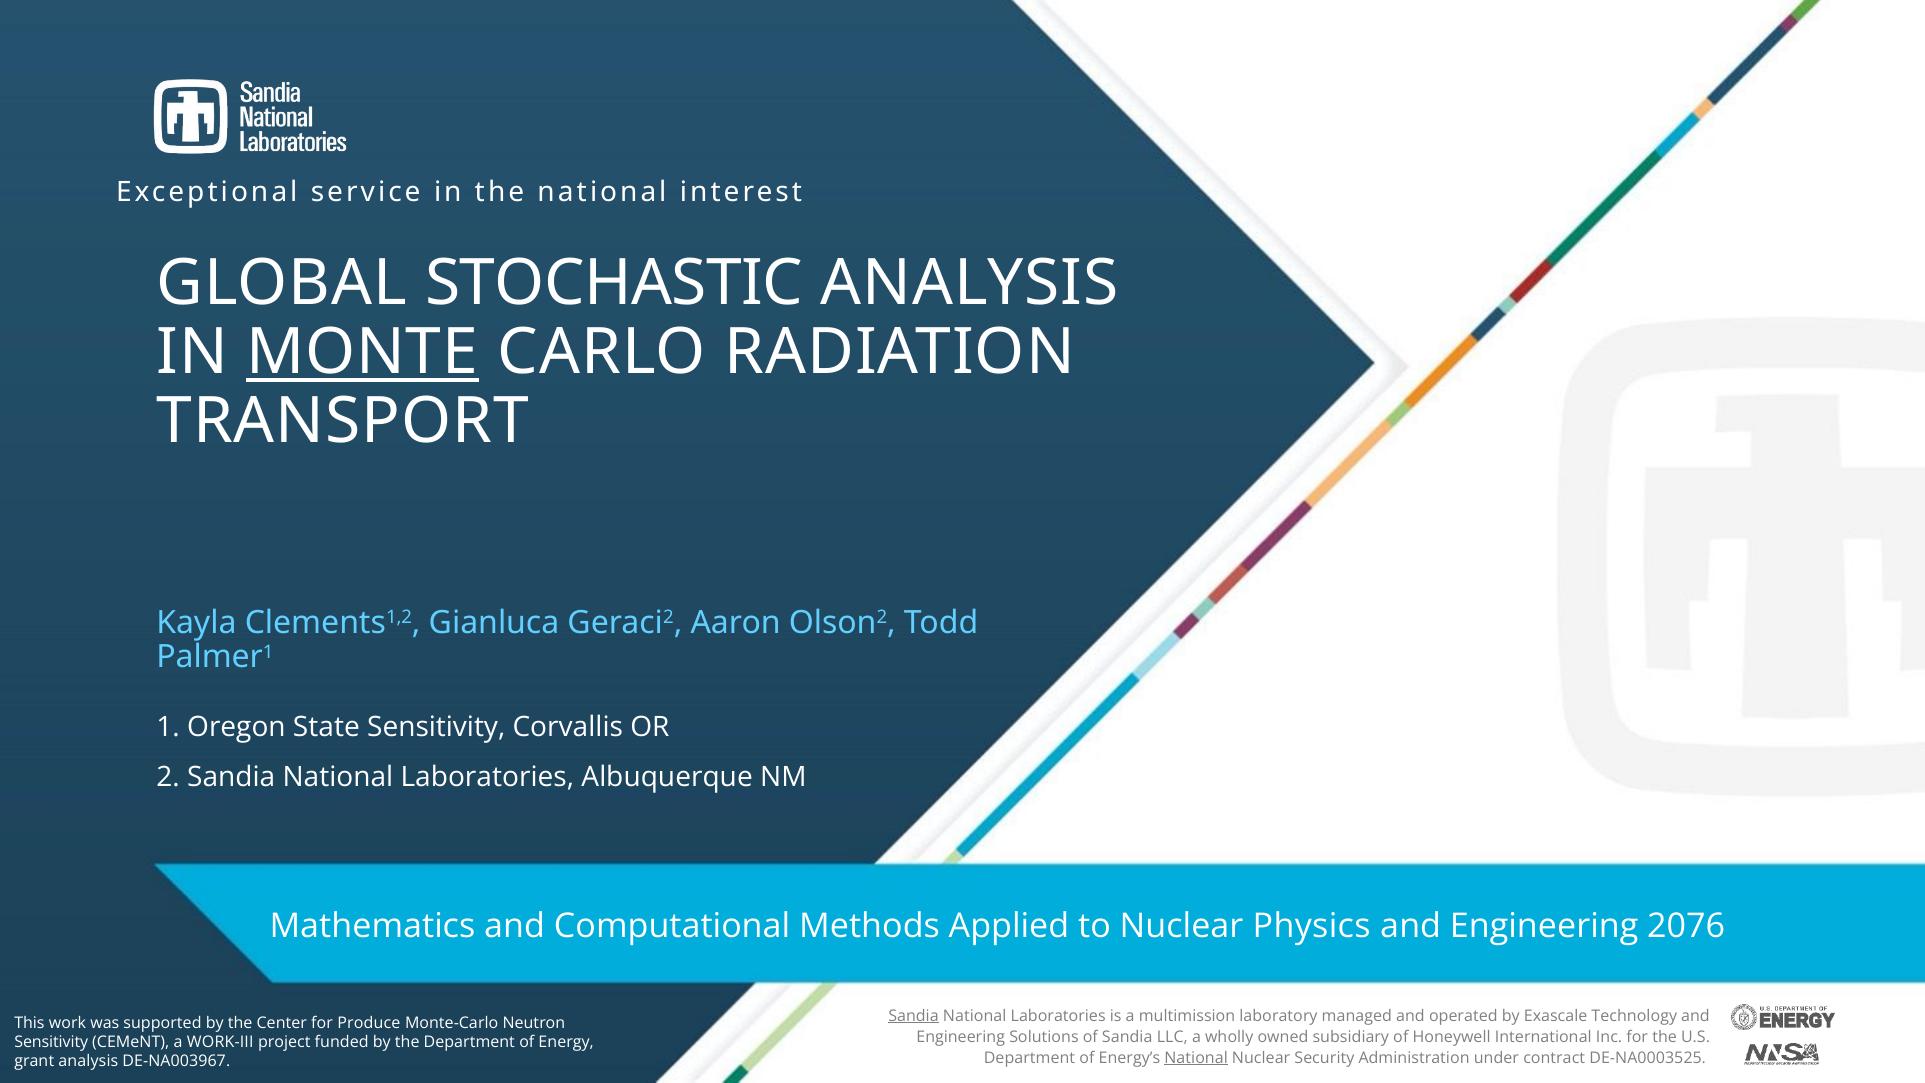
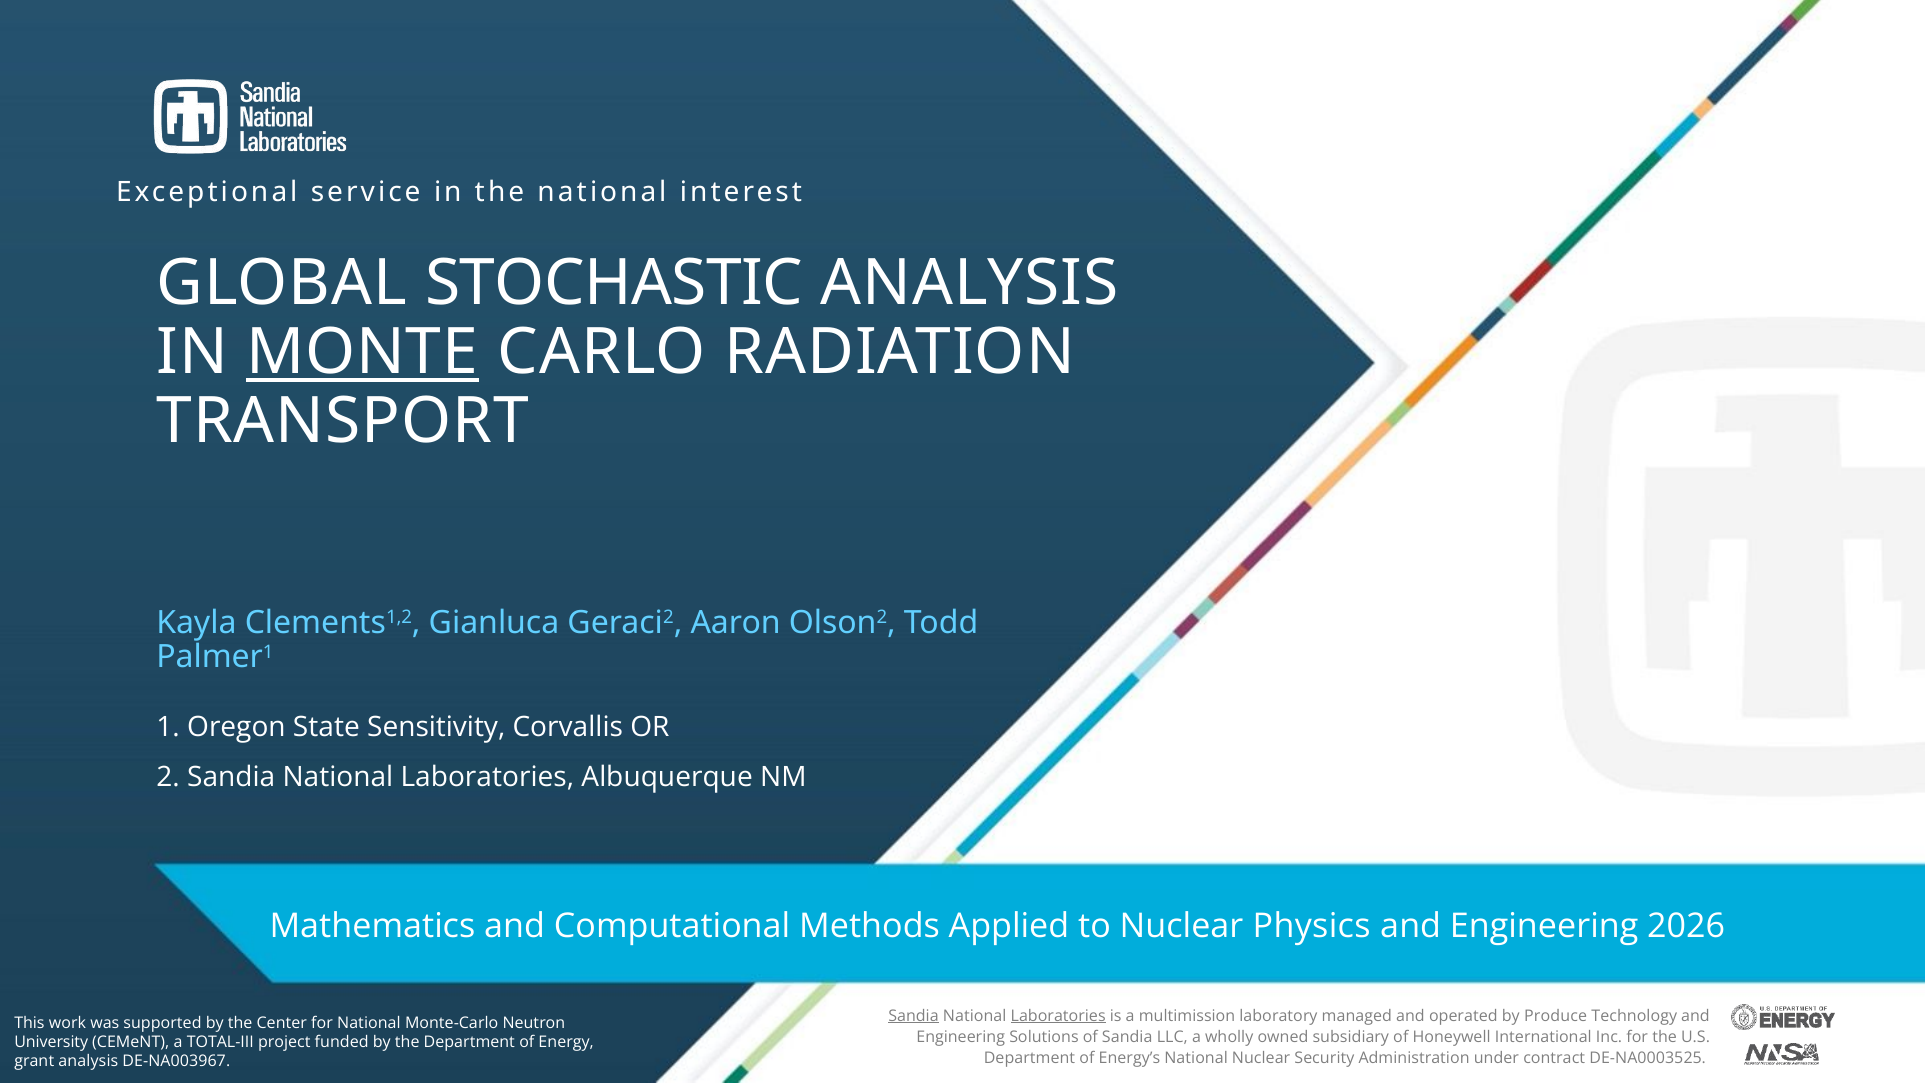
2076: 2076 -> 2026
Laboratories at (1058, 1016) underline: none -> present
Exascale: Exascale -> Produce
for Produce: Produce -> National
Sensitivity at (51, 1042): Sensitivity -> University
WORK-III: WORK-III -> TOTAL-III
National at (1196, 1058) underline: present -> none
